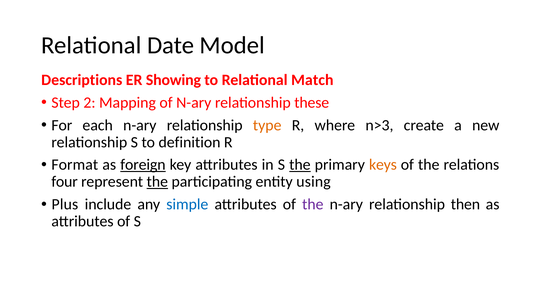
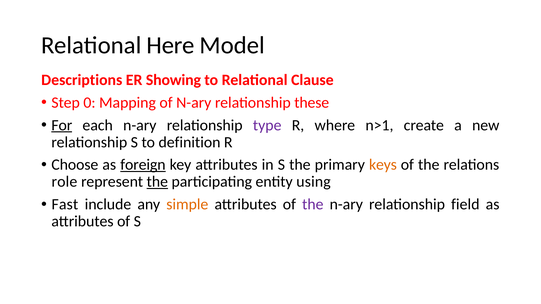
Date: Date -> Here
Match: Match -> Clause
2: 2 -> 0
For underline: none -> present
type colour: orange -> purple
n>3: n>3 -> n>1
Format: Format -> Choose
the at (300, 165) underline: present -> none
four: four -> role
Plus: Plus -> Fast
simple colour: blue -> orange
then: then -> field
